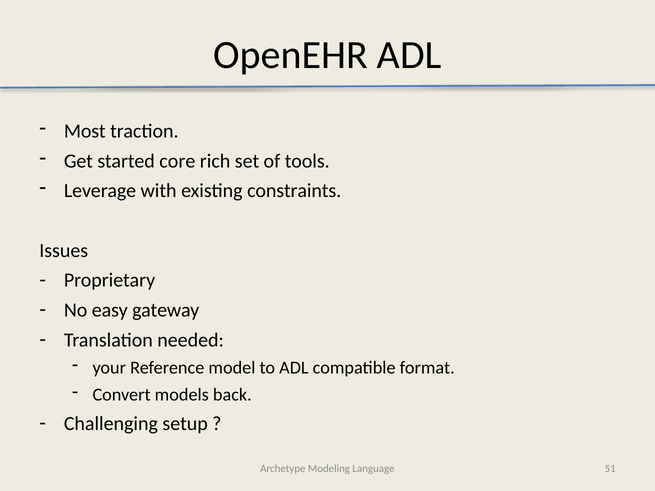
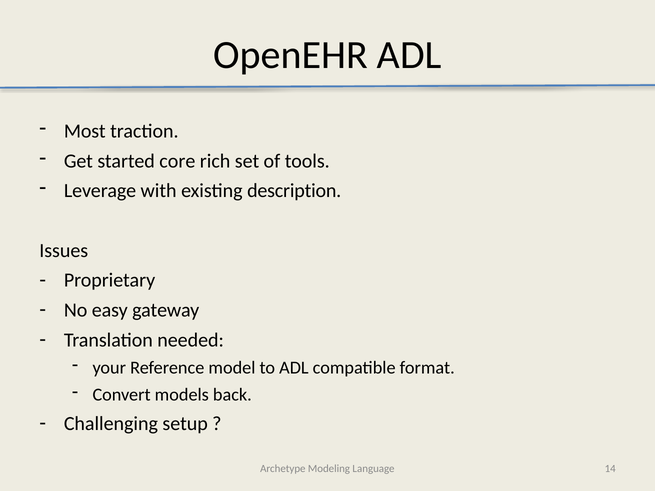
constraints: constraints -> description
51: 51 -> 14
